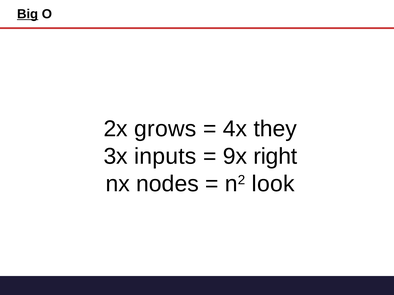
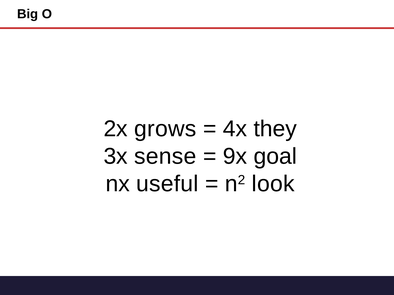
Big underline: present -> none
inputs: inputs -> sense
right: right -> goal
nodes: nodes -> useful
